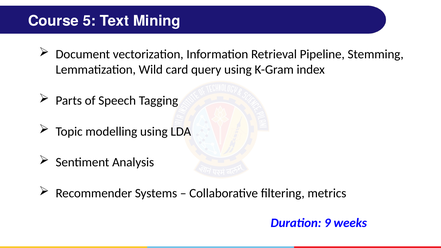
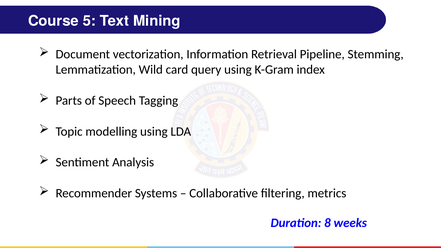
9: 9 -> 8
